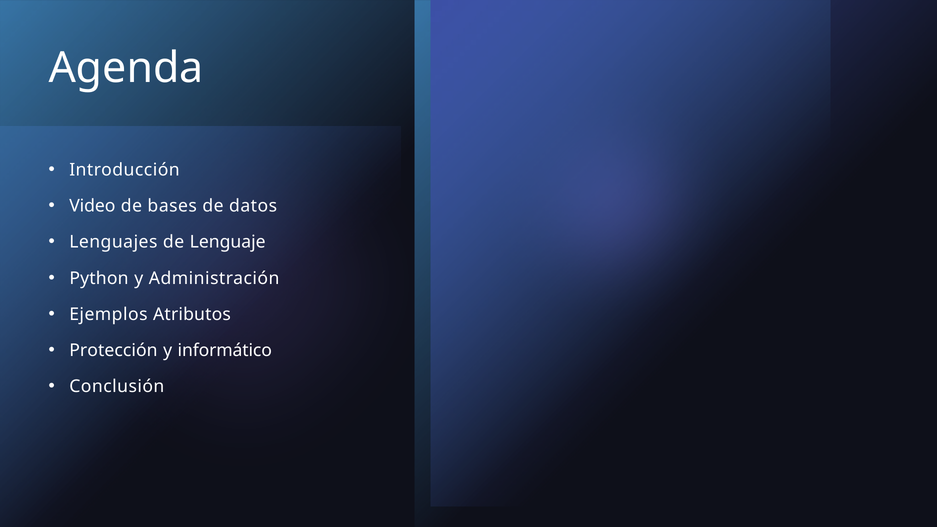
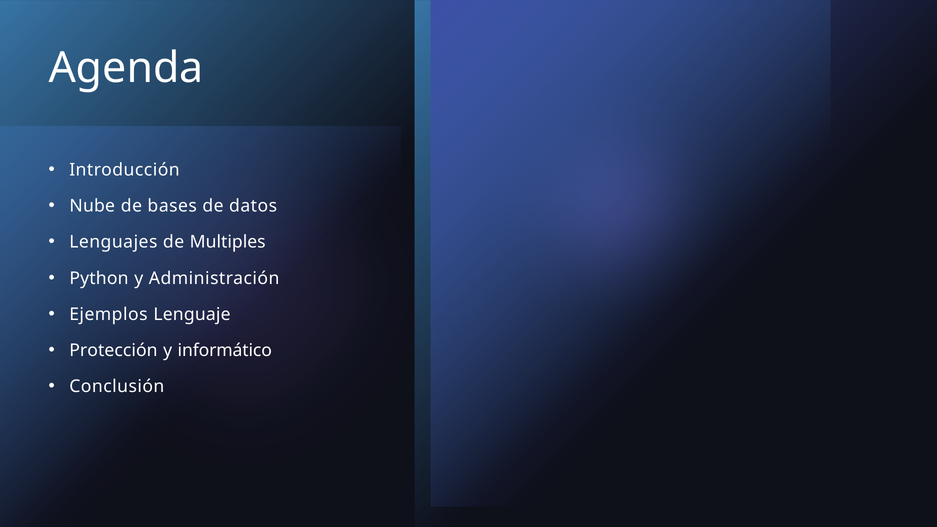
Video: Video -> Nube
Lenguaje: Lenguaje -> Multiples
Atributos: Atributos -> Lenguaje
